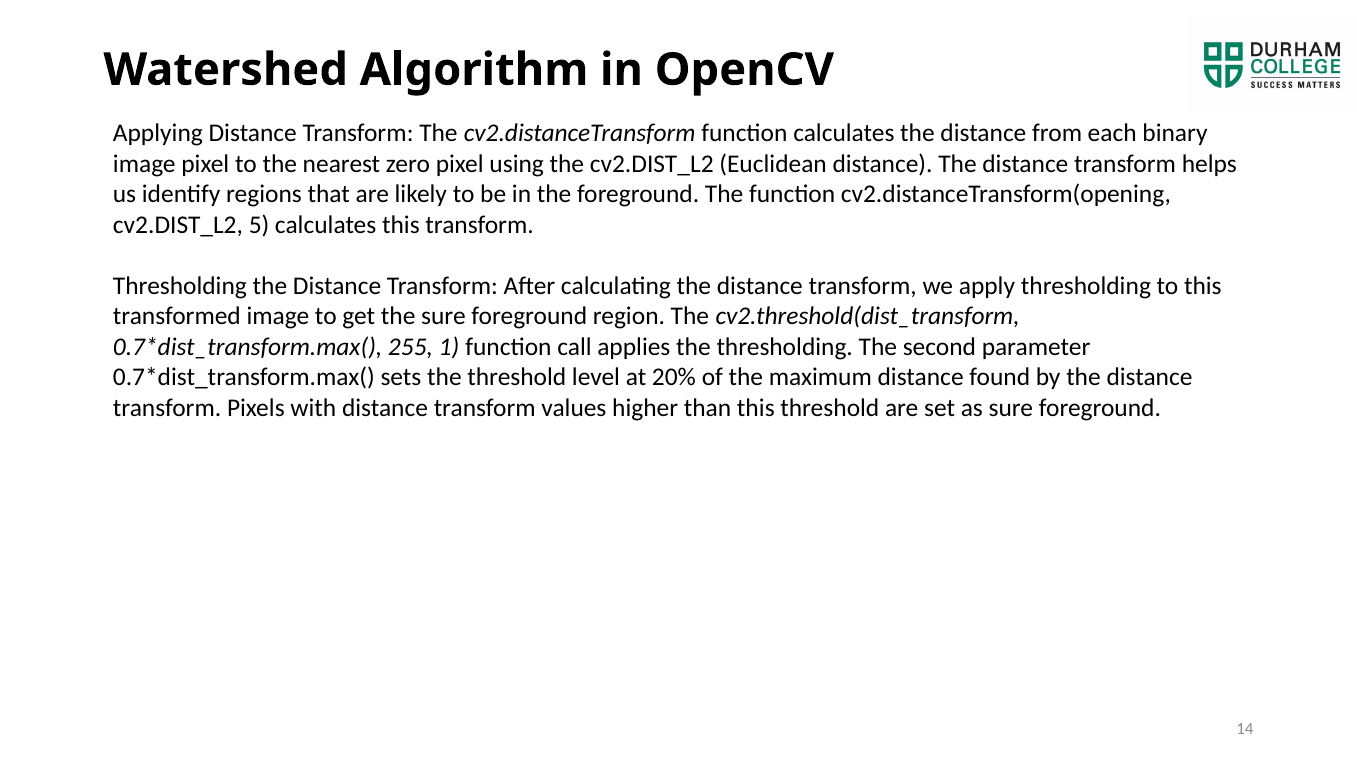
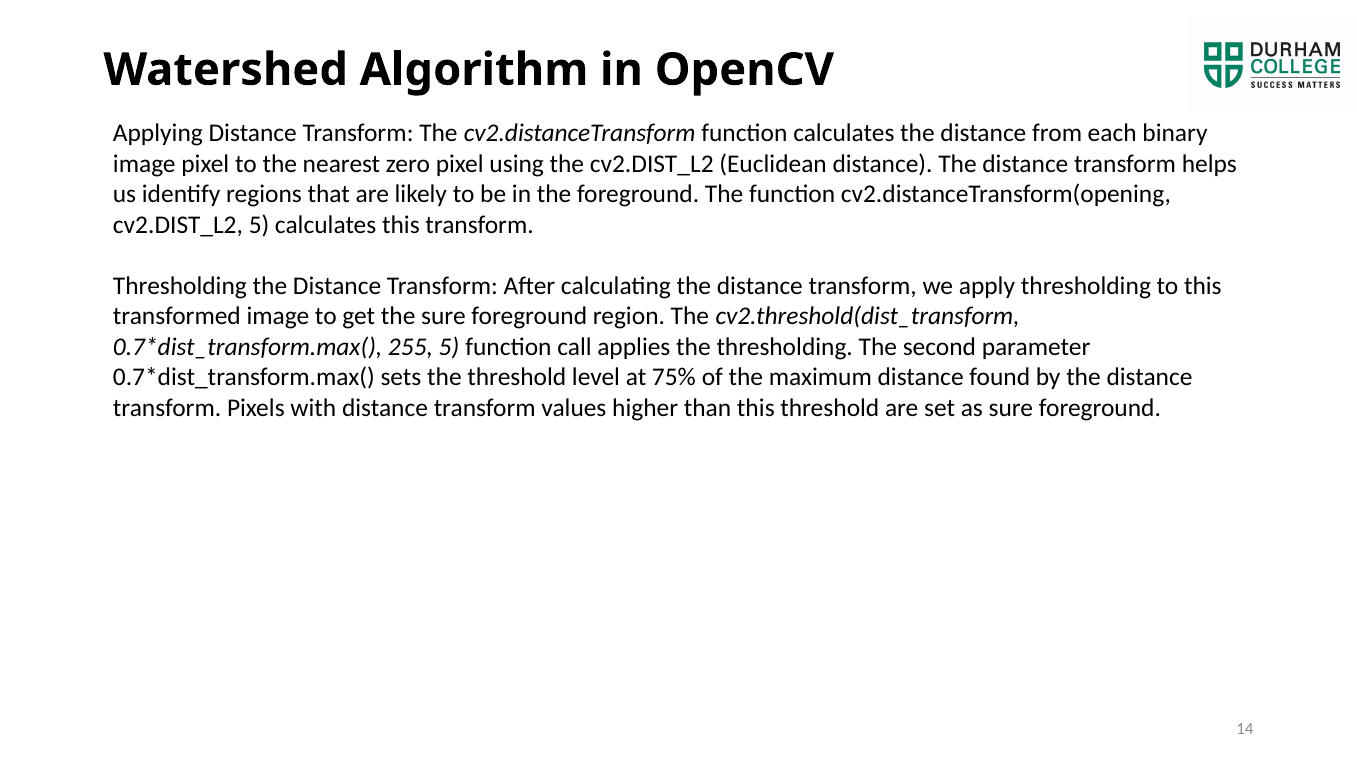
255 1: 1 -> 5
20%: 20% -> 75%
